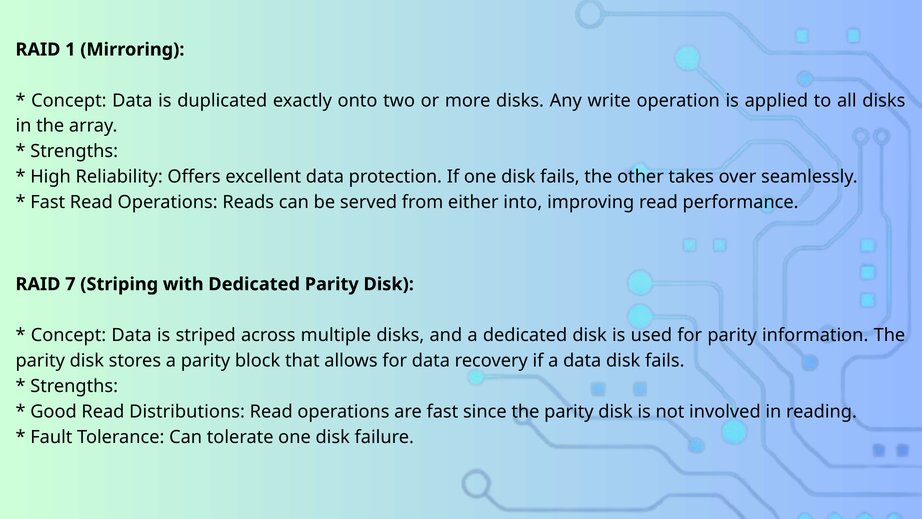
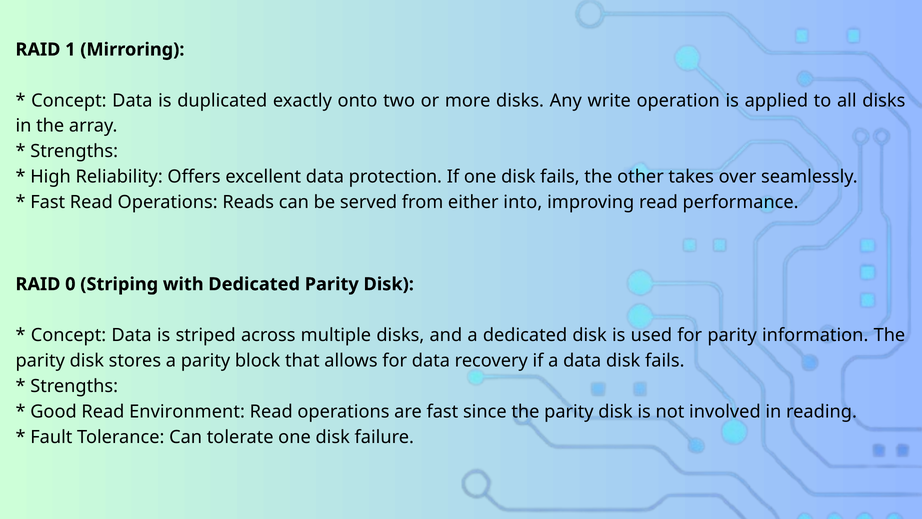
7: 7 -> 0
Distributions: Distributions -> Environment
